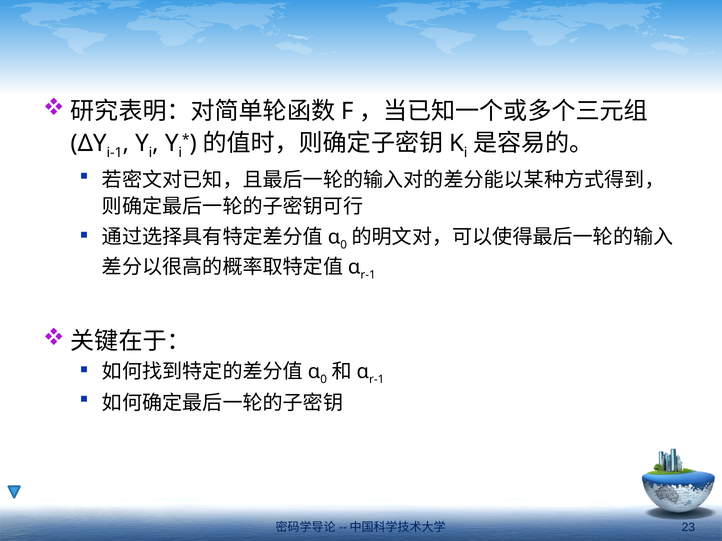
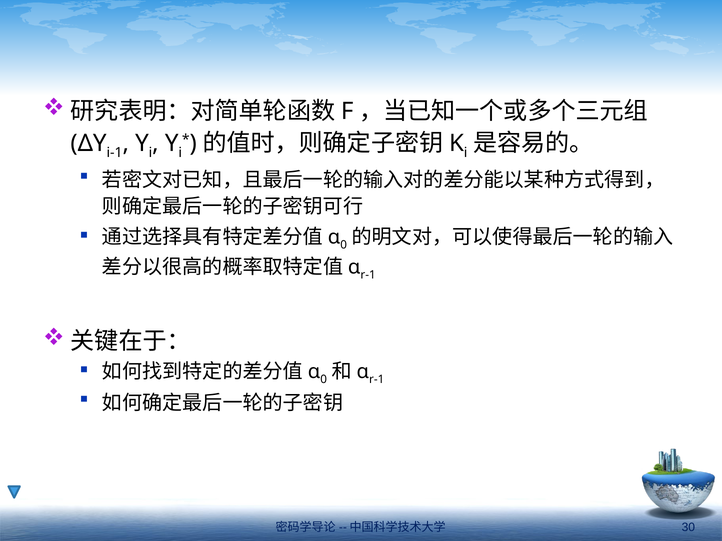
23: 23 -> 30
